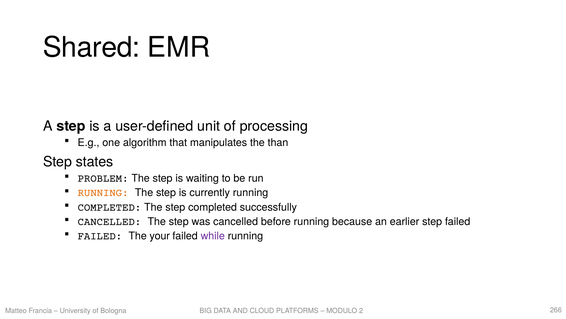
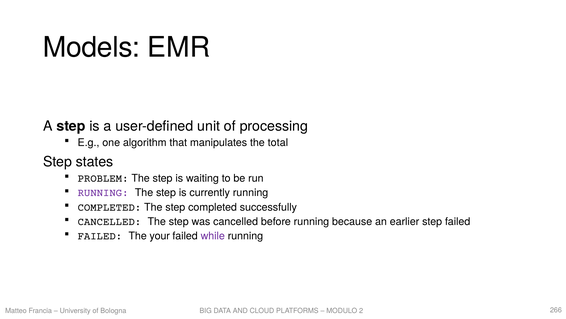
Shared: Shared -> Models
than: than -> total
RUNNING at (103, 192) colour: orange -> purple
